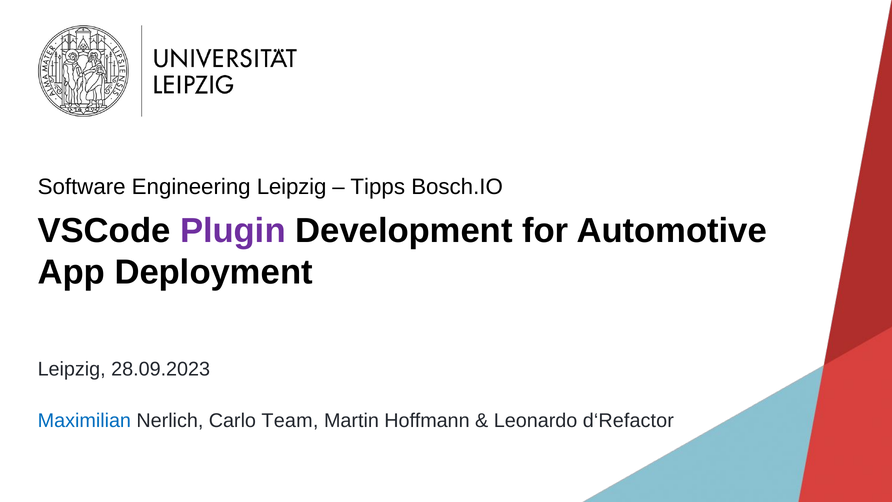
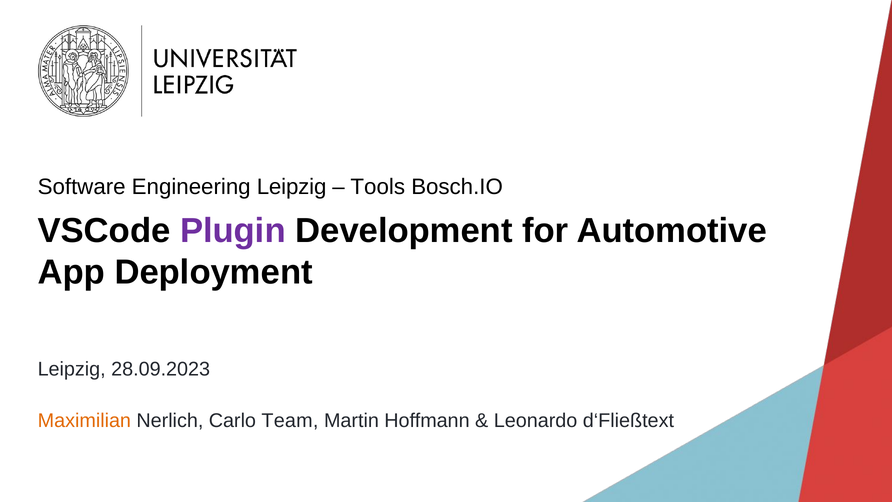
Tipps: Tipps -> Tools
Maximilian colour: blue -> orange
d‘Refactor: d‘Refactor -> d‘Fließtext
